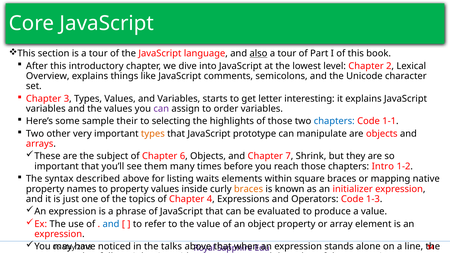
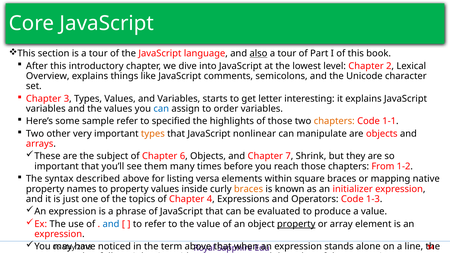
can at (161, 109) colour: purple -> blue
sample their: their -> refer
selecting: selecting -> specified
chapters at (334, 121) colour: blue -> orange
prototype: prototype -> nonlinear
Intro: Intro -> From
waits: waits -> versa
property at (296, 224) underline: none -> present
talks: talks -> term
